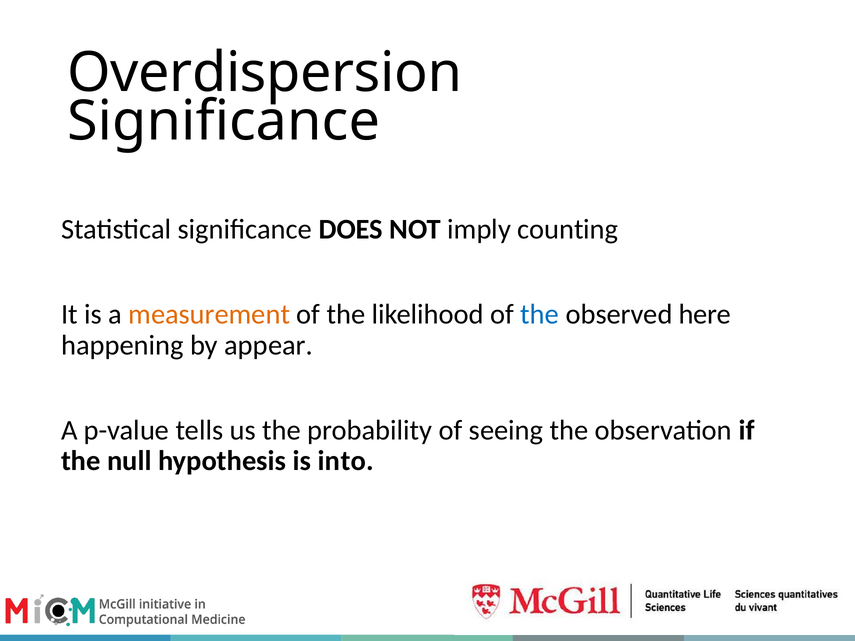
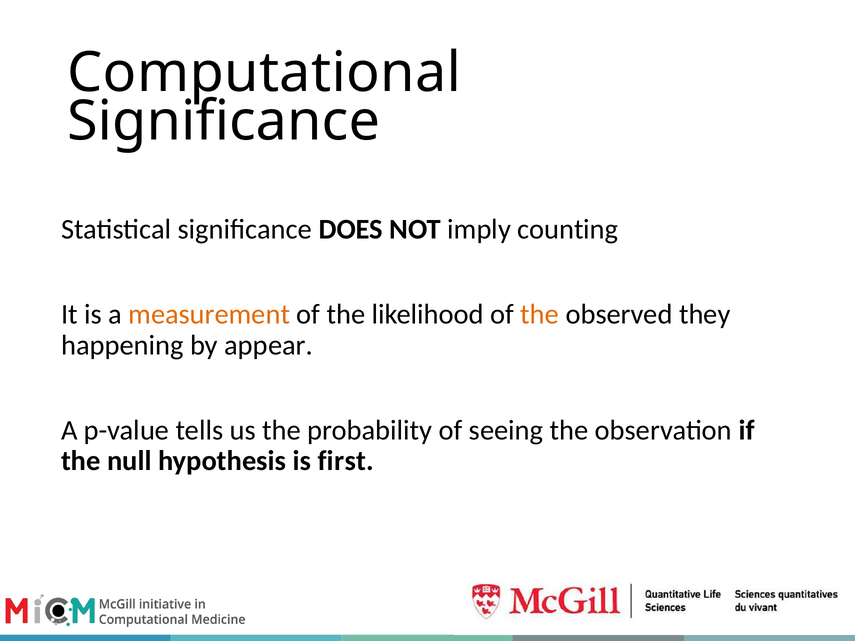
Overdispersion: Overdispersion -> Computational
the at (540, 314) colour: blue -> orange
here: here -> they
into: into -> first
